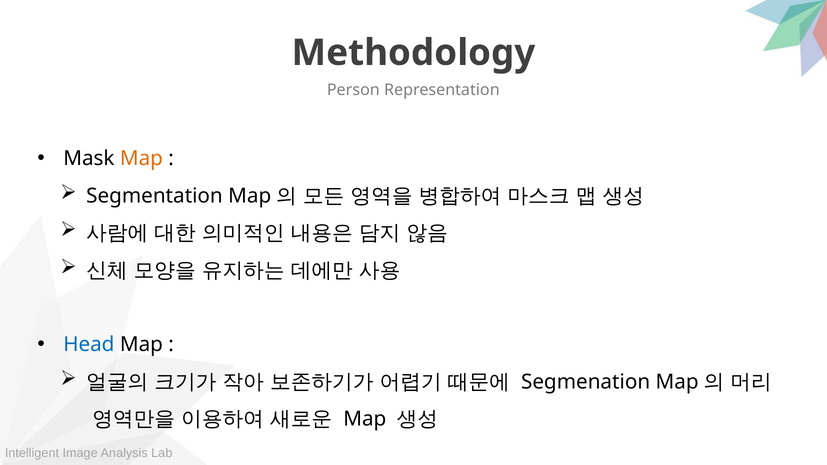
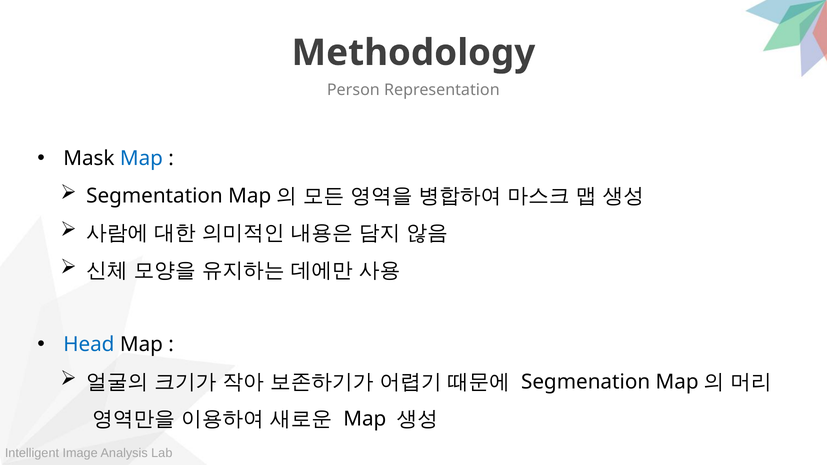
Map at (141, 159) colour: orange -> blue
